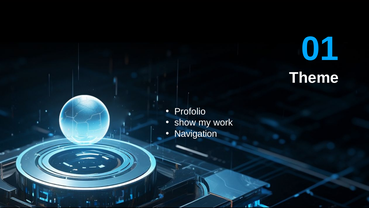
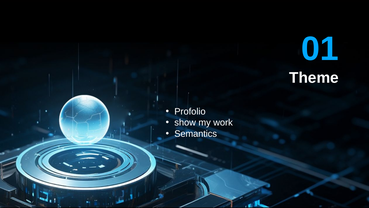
Navigation: Navigation -> Semantics
